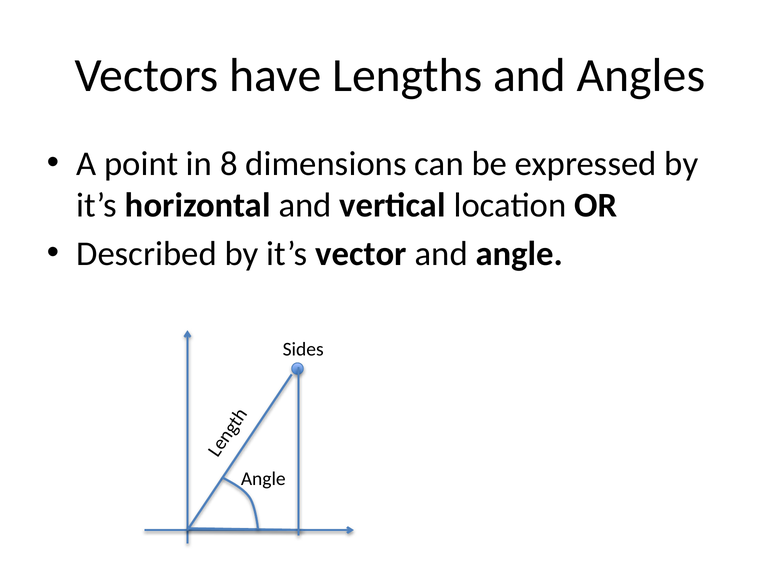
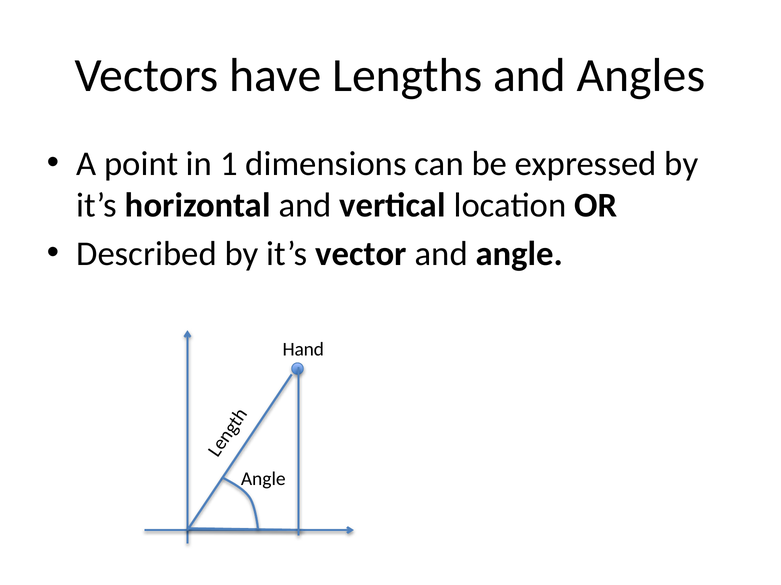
8: 8 -> 1
Sides: Sides -> Hand
